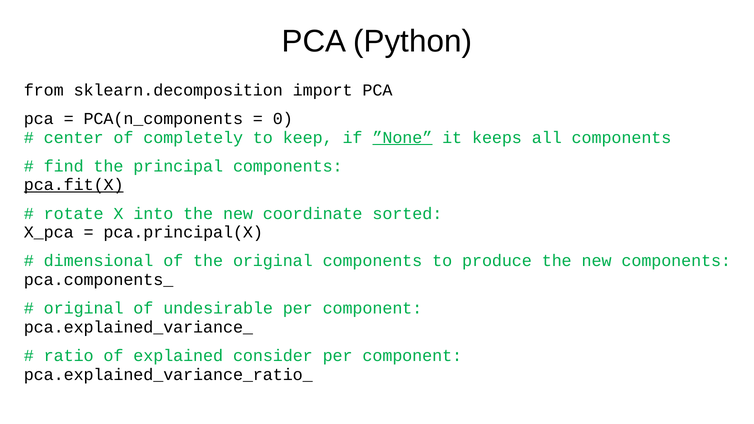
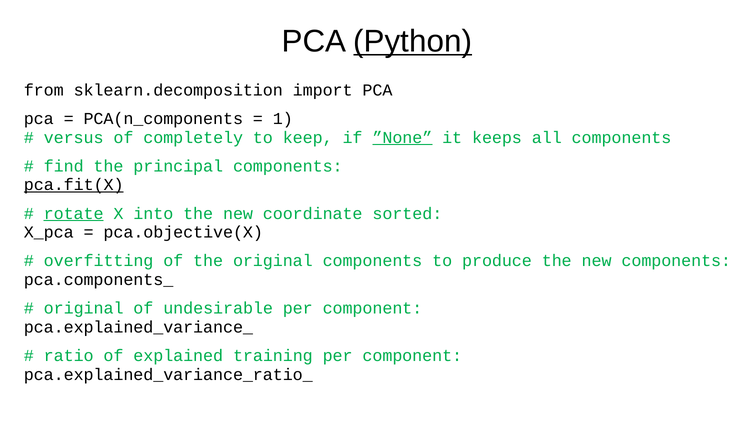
Python underline: none -> present
0: 0 -> 1
center: center -> versus
rotate underline: none -> present
pca.principal(X: pca.principal(X -> pca.objective(X
dimensional: dimensional -> overfitting
consider: consider -> training
